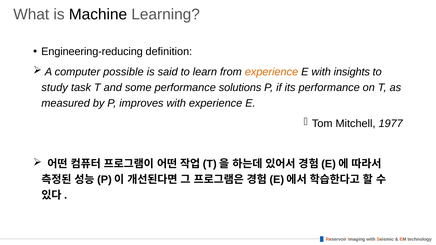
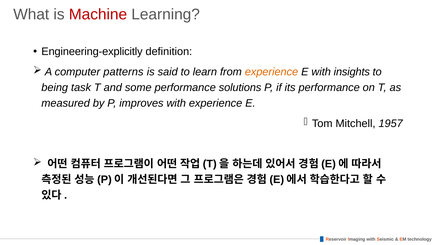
Machine colour: black -> red
Engineering-reducing: Engineering-reducing -> Engineering-explicitly
possible: possible -> patterns
study: study -> being
1977: 1977 -> 1957
